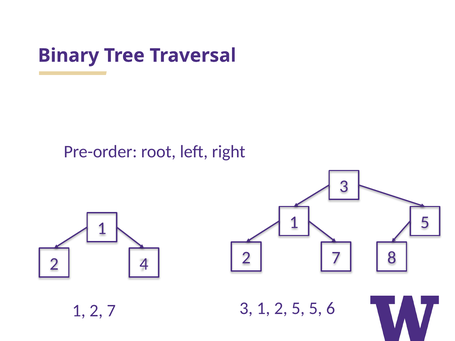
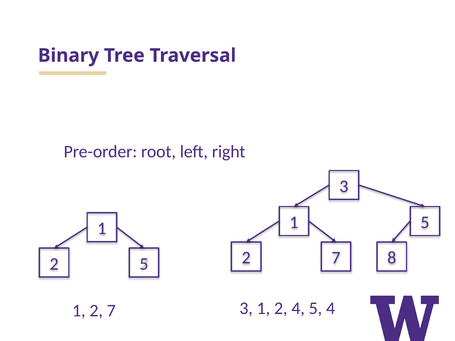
2 4: 4 -> 5
2 5: 5 -> 4
5 6: 6 -> 4
